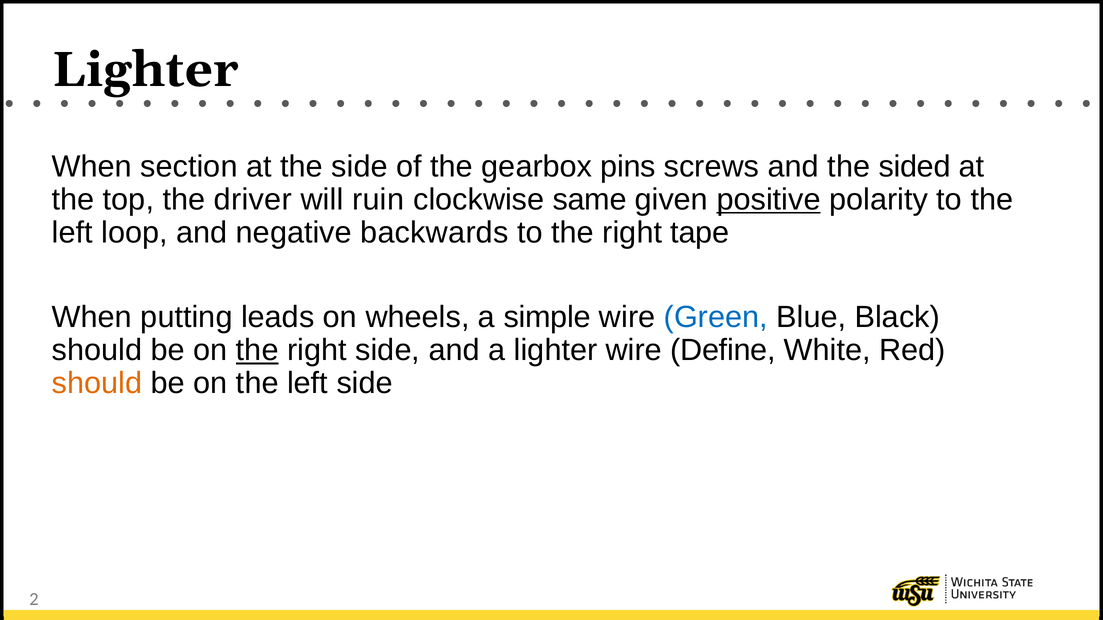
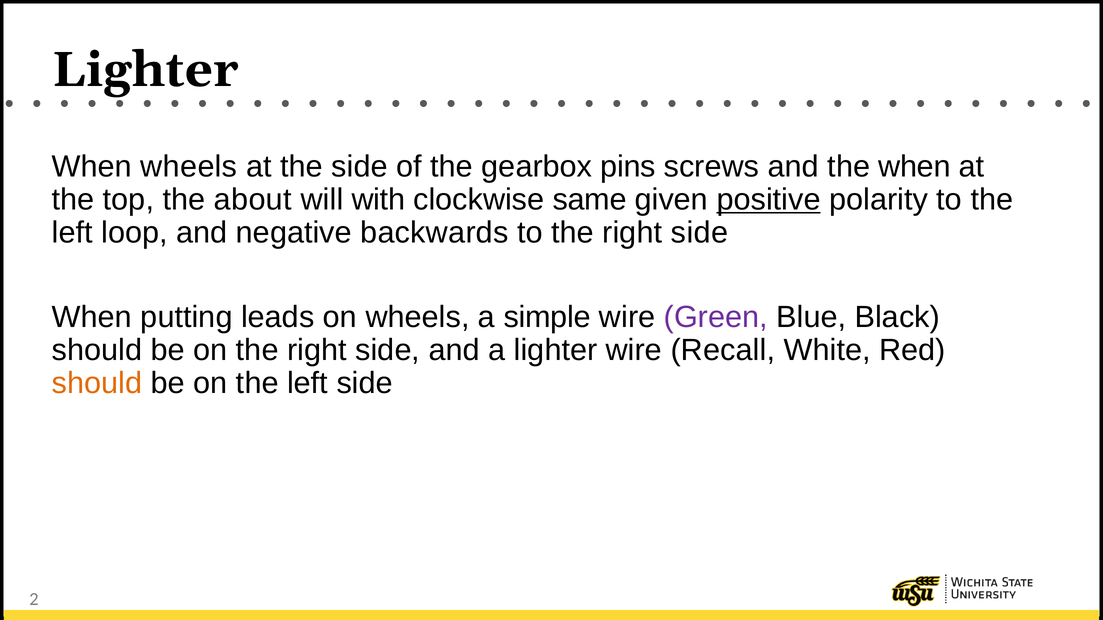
When section: section -> wheels
the sided: sided -> when
driver: driver -> about
ruin: ruin -> with
to the right tape: tape -> side
Green colour: blue -> purple
the at (257, 351) underline: present -> none
Define: Define -> Recall
